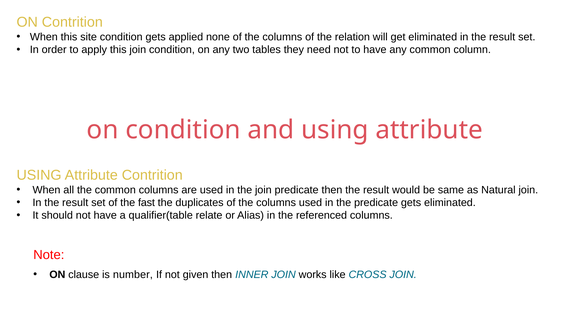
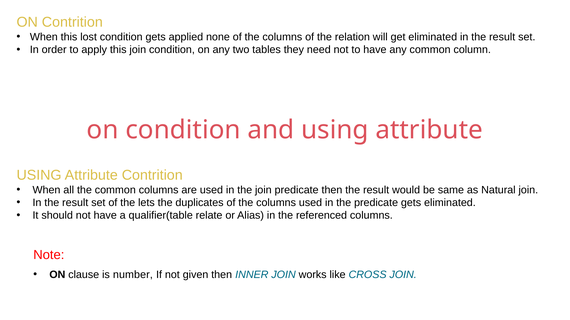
site: site -> lost
fast: fast -> lets
